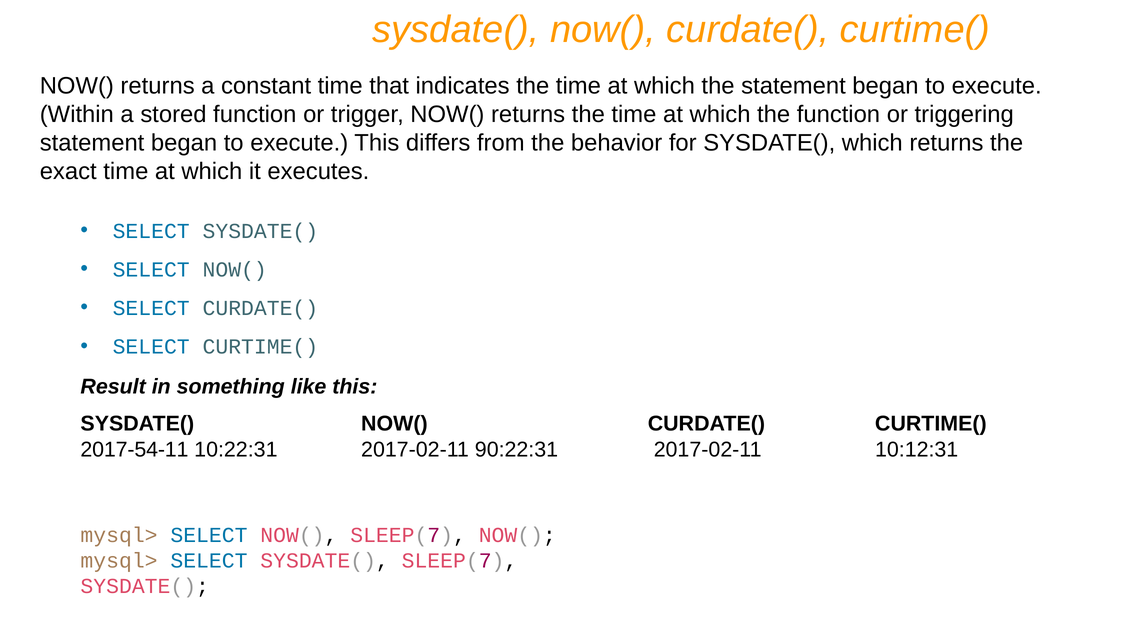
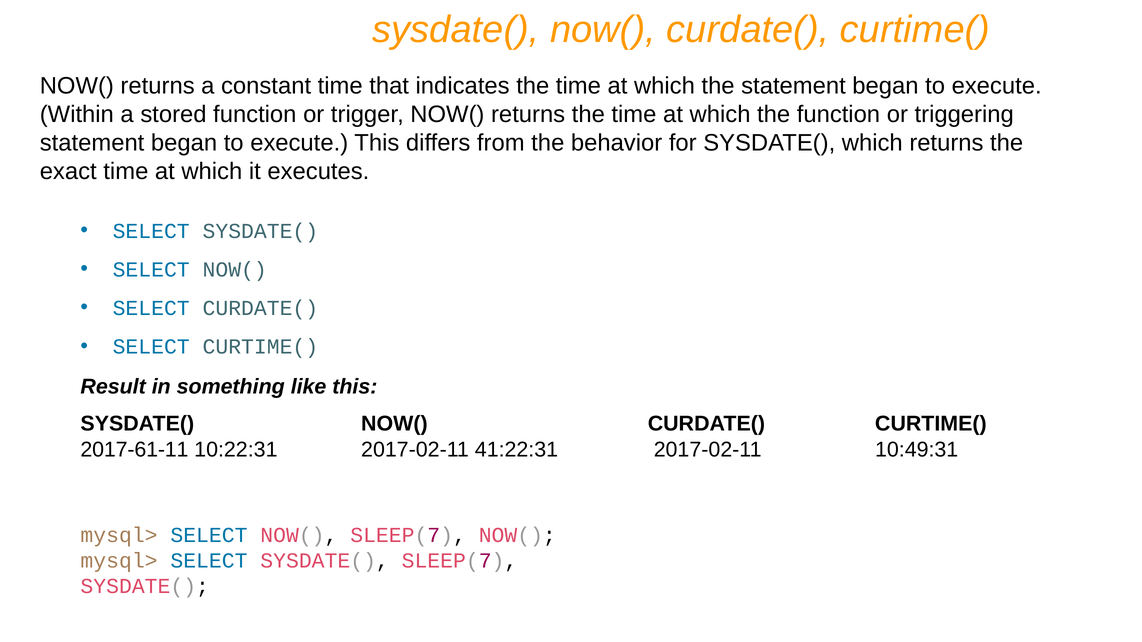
2017-54-11: 2017-54-11 -> 2017-61-11
90:22:31: 90:22:31 -> 41:22:31
10:12:31: 10:12:31 -> 10:49:31
